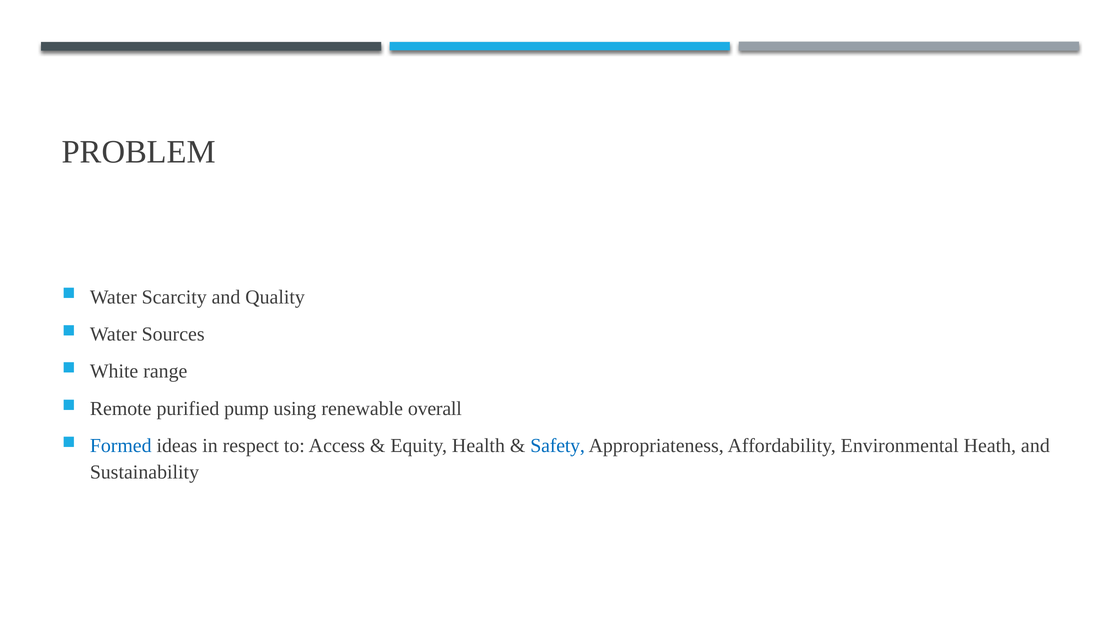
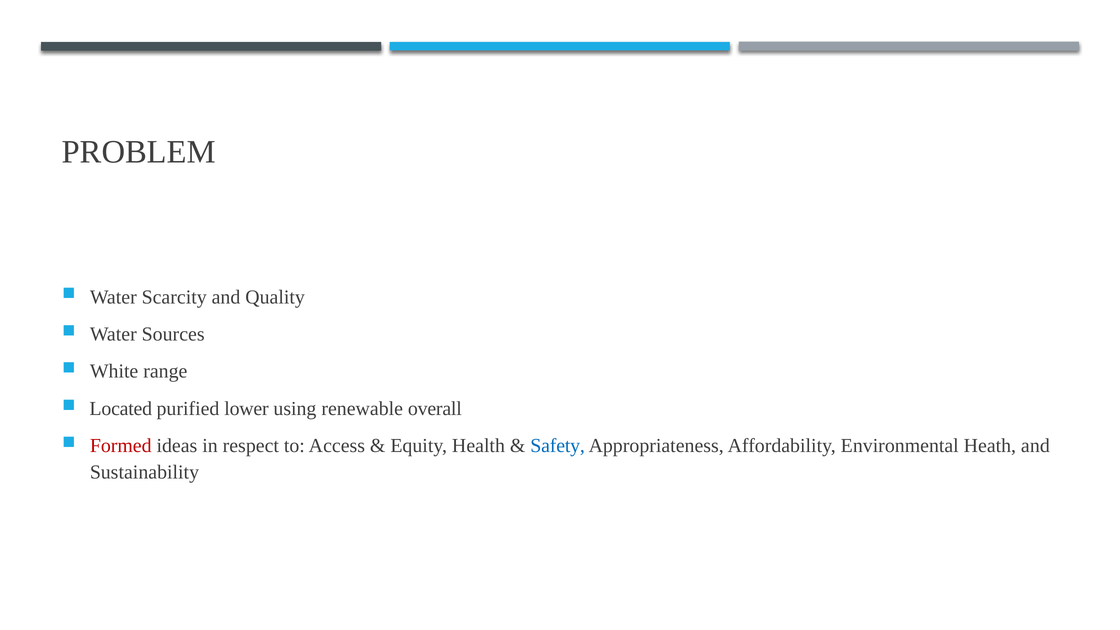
Remote: Remote -> Located
pump: pump -> lower
Formed colour: blue -> red
